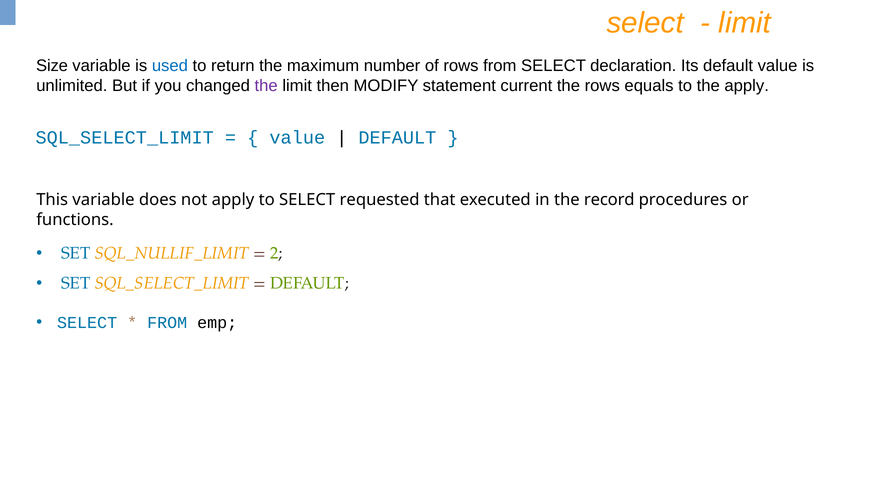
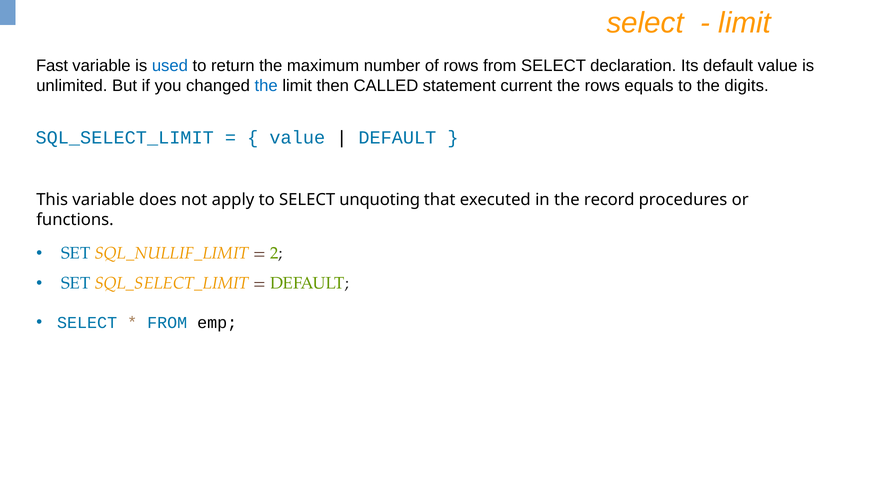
Size: Size -> Fast
the at (266, 86) colour: purple -> blue
MODIFY: MODIFY -> CALLED
the apply: apply -> digits
requested: requested -> unquoting
